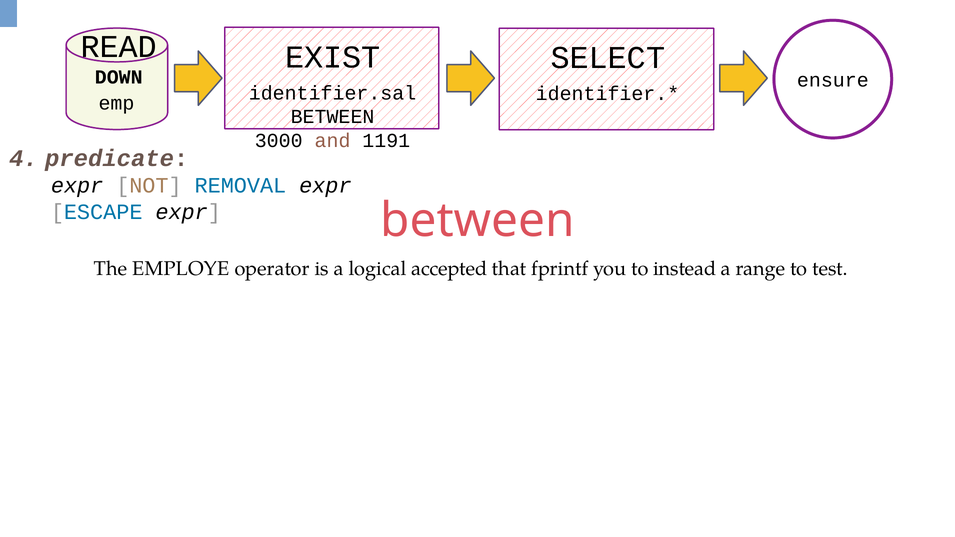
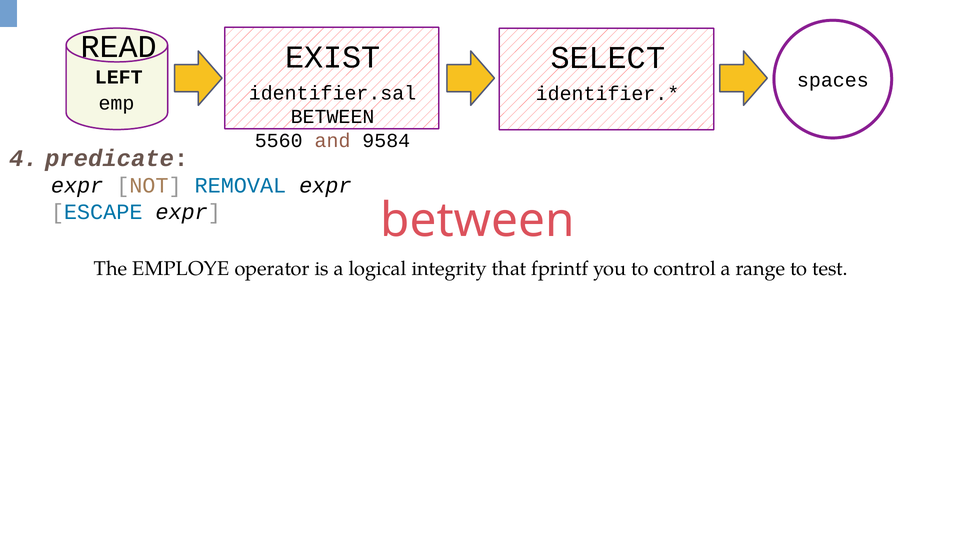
DOWN: DOWN -> LEFT
ensure: ensure -> spaces
3000: 3000 -> 5560
1191: 1191 -> 9584
accepted: accepted -> integrity
instead: instead -> control
